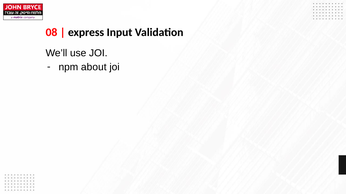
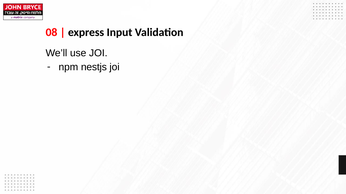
about: about -> nestjs
